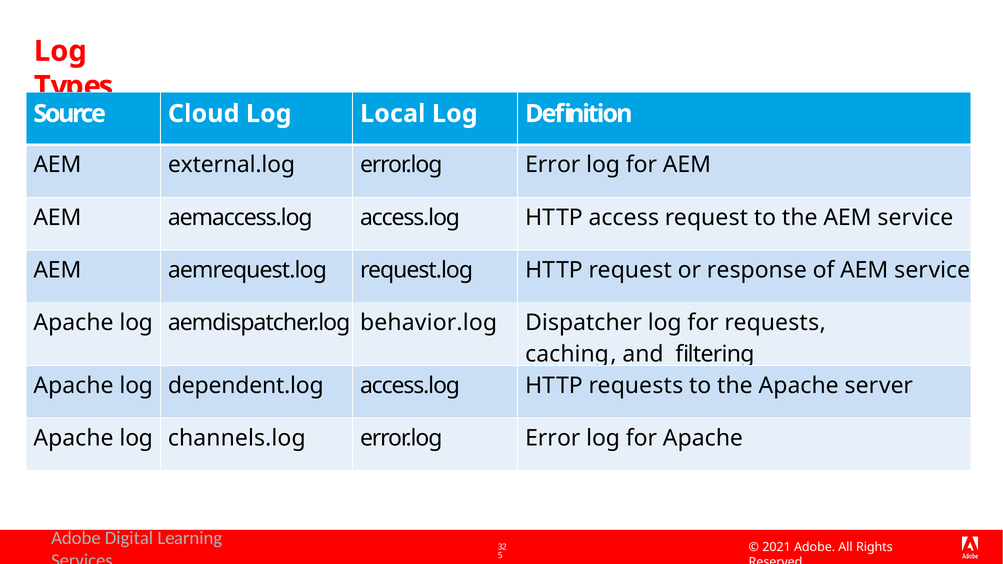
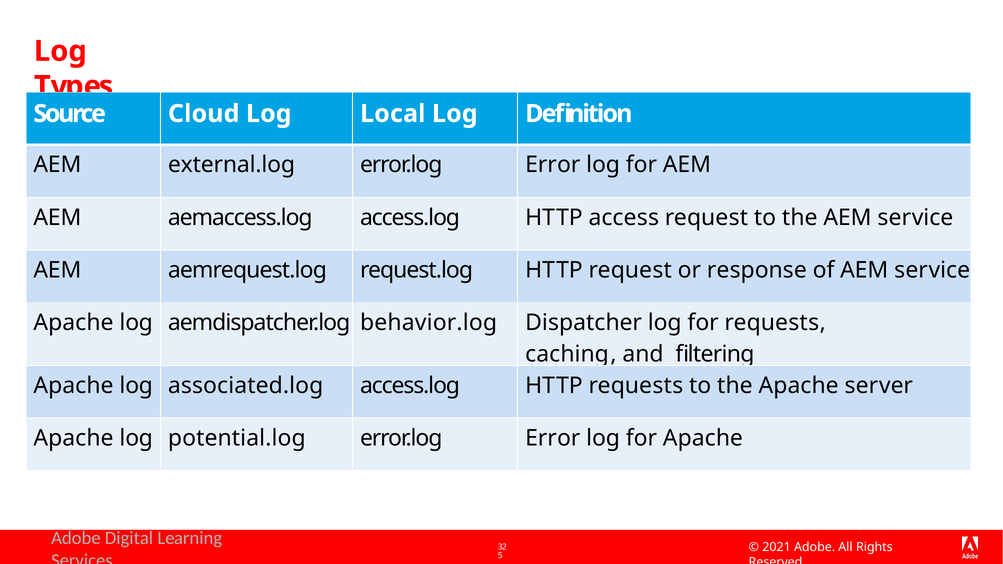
dependent.log: dependent.log -> associated.log
channels.log: channels.log -> potential.log
